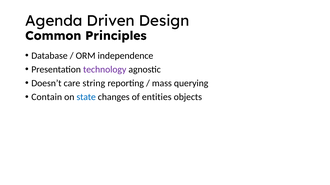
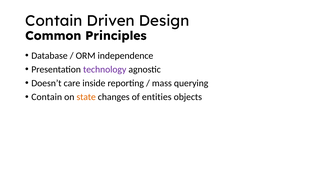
Agenda at (54, 21): Agenda -> Contain
string: string -> inside
state colour: blue -> orange
